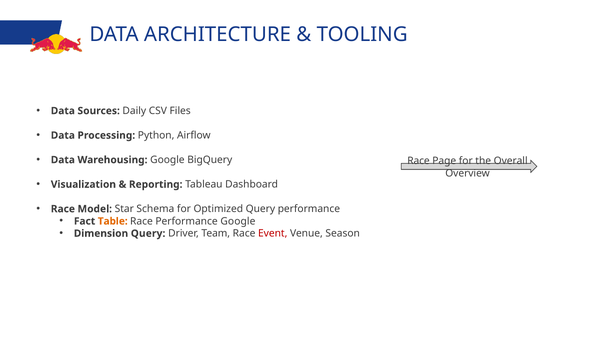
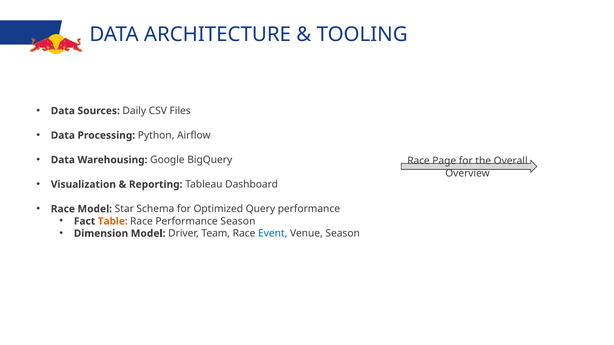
Performance Google: Google -> Season
Dimension Query: Query -> Model
Event colour: red -> blue
